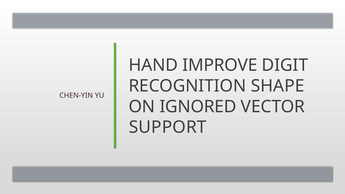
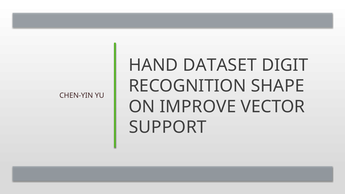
IMPROVE: IMPROVE -> DATASET
IGNORED: IGNORED -> IMPROVE
